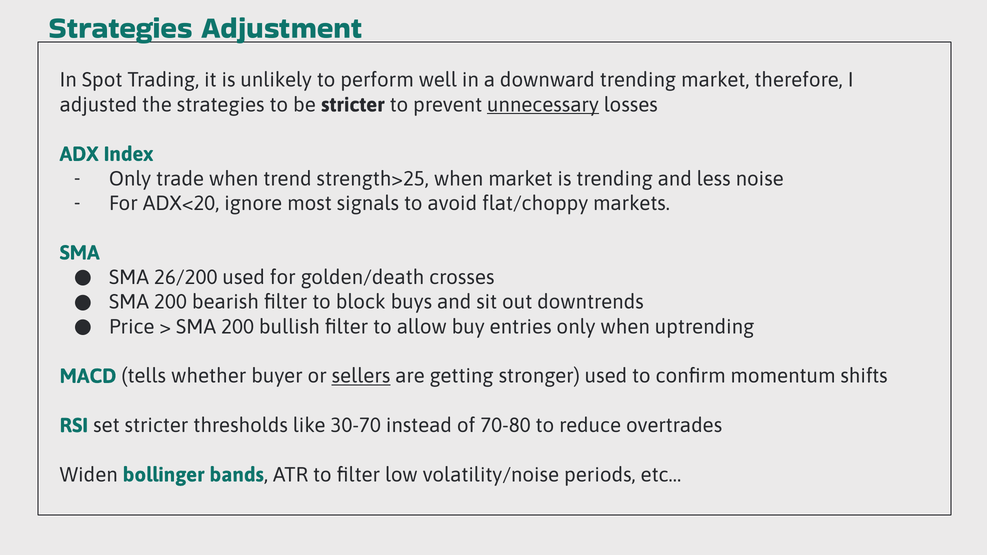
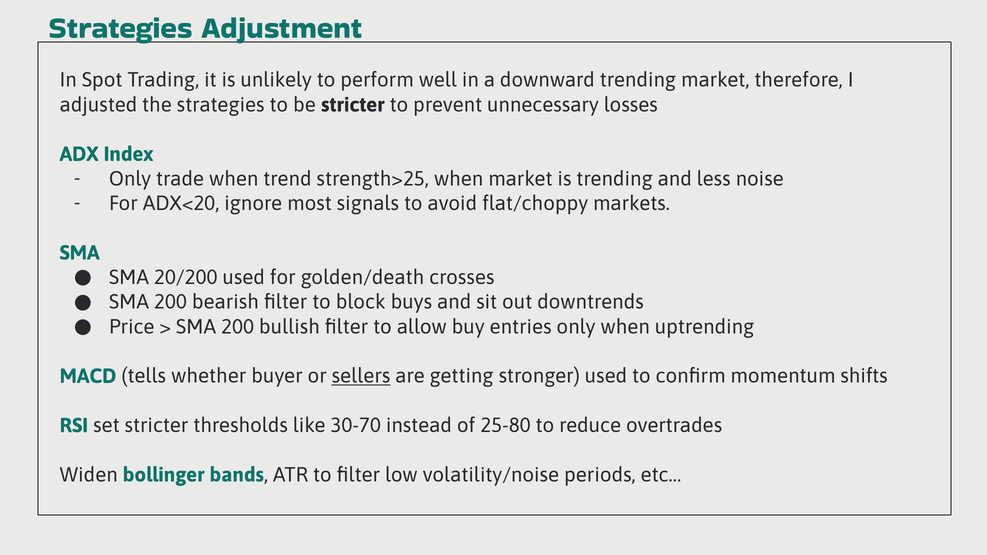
unnecessary underline: present -> none
26/200: 26/200 -> 20/200
70-80: 70-80 -> 25-80
